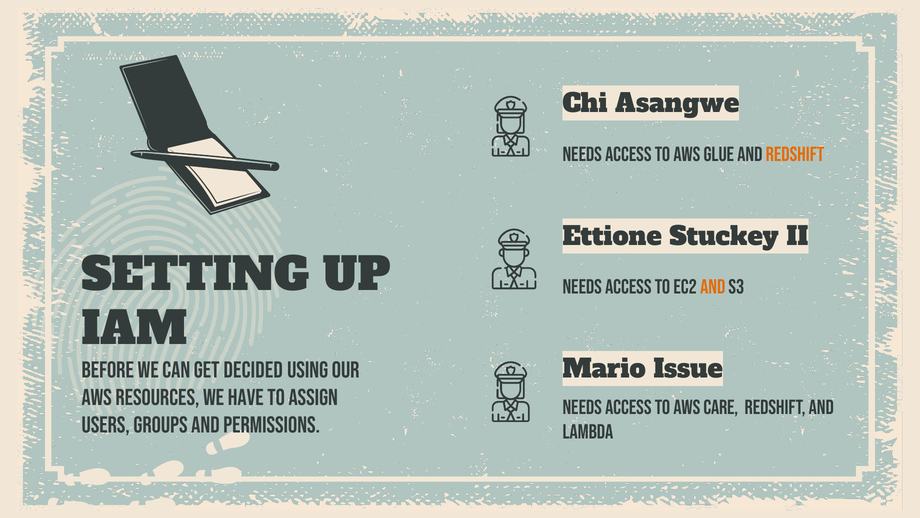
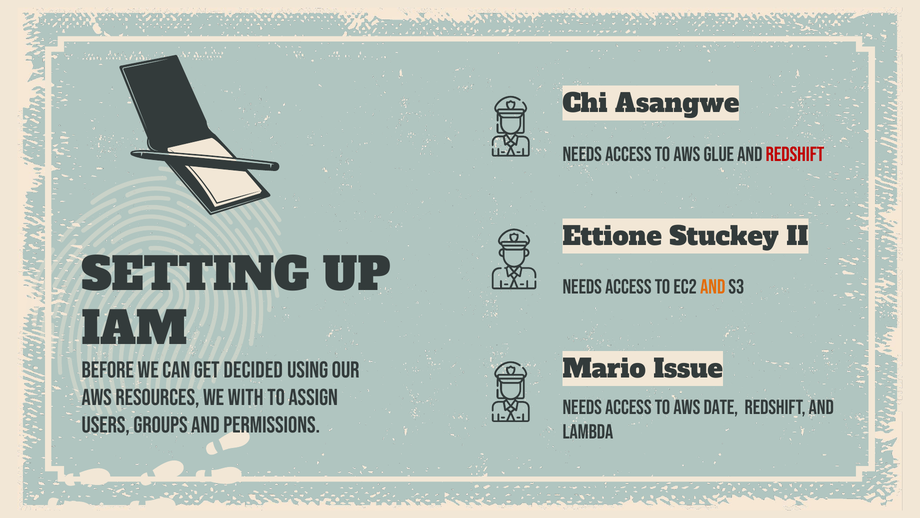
REDSHIFT at (795, 154) colour: orange -> red
HAVE: HAVE -> WITH
CARE: CARE -> DATE
